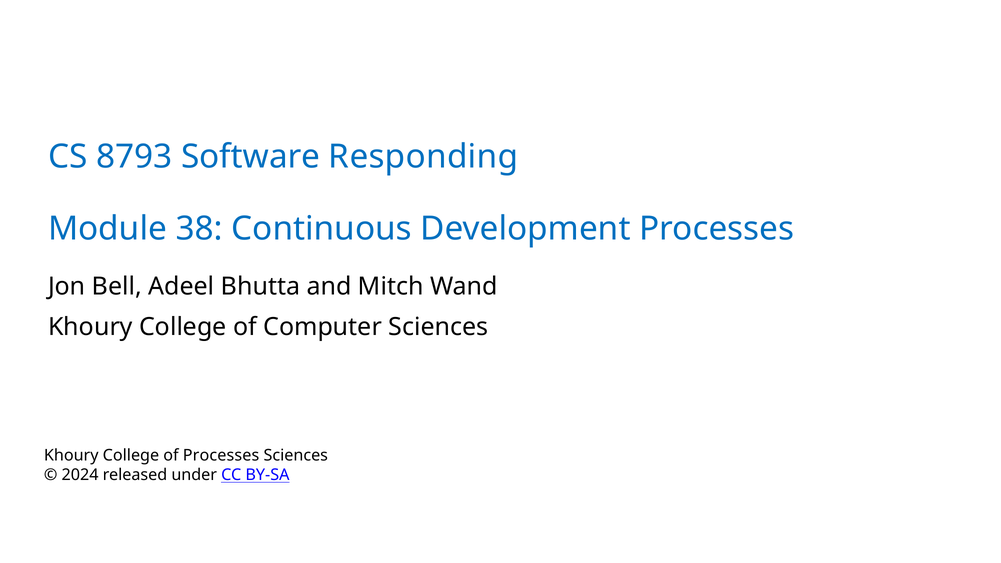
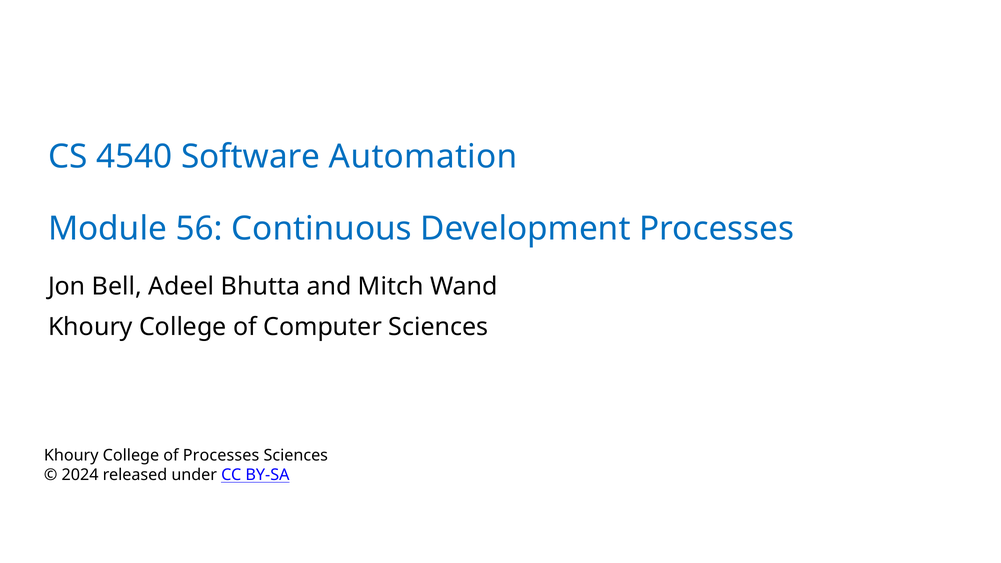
8793: 8793 -> 4540
Responding: Responding -> Automation
38: 38 -> 56
